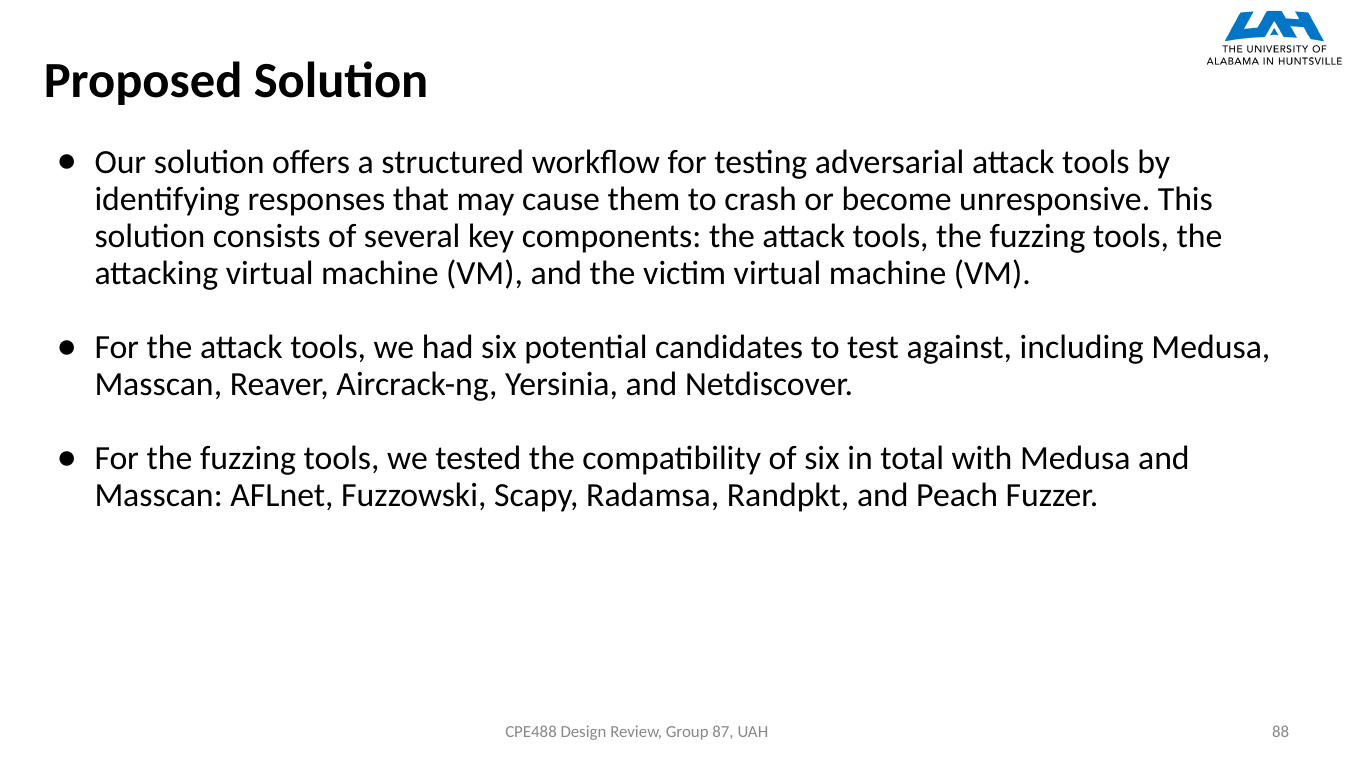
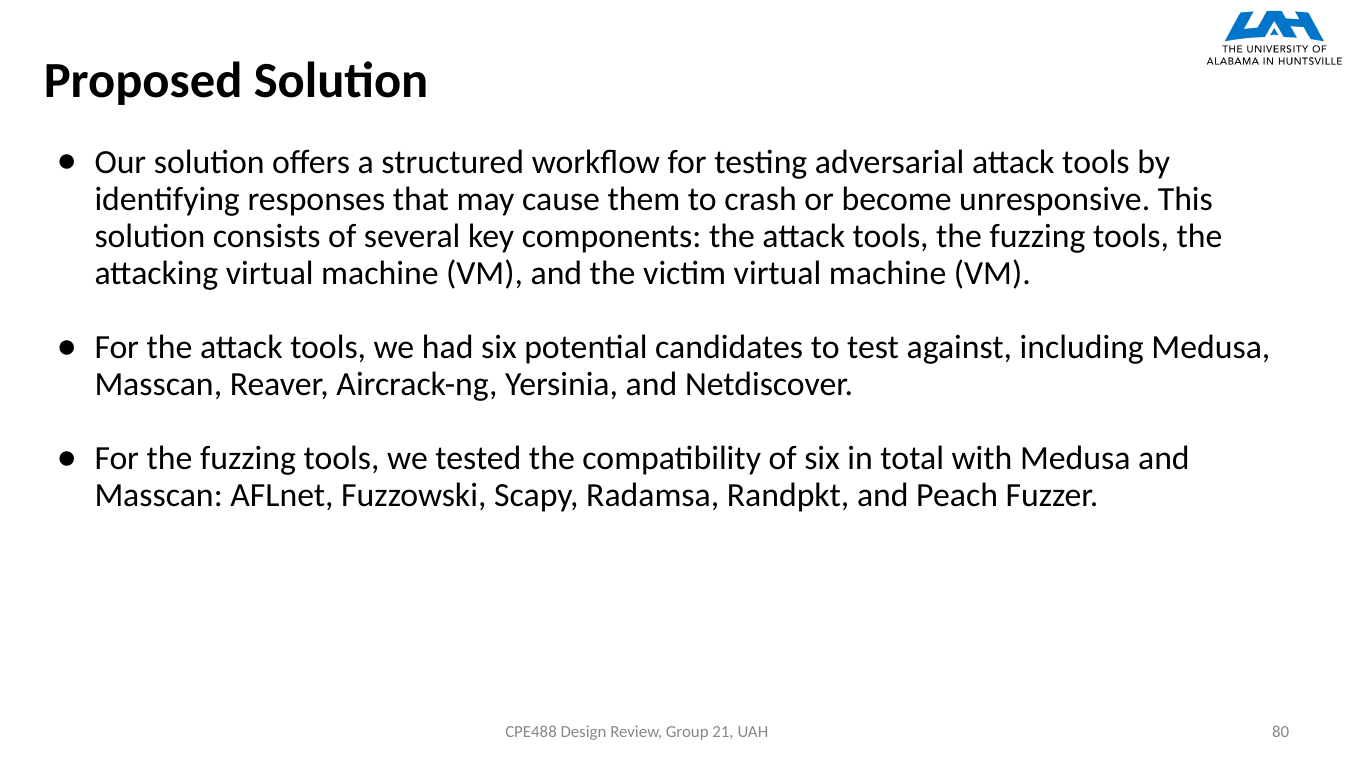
87: 87 -> 21
88: 88 -> 80
